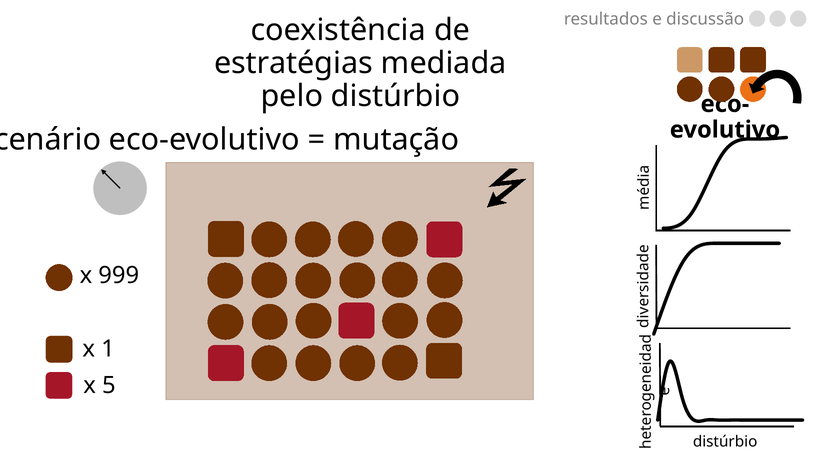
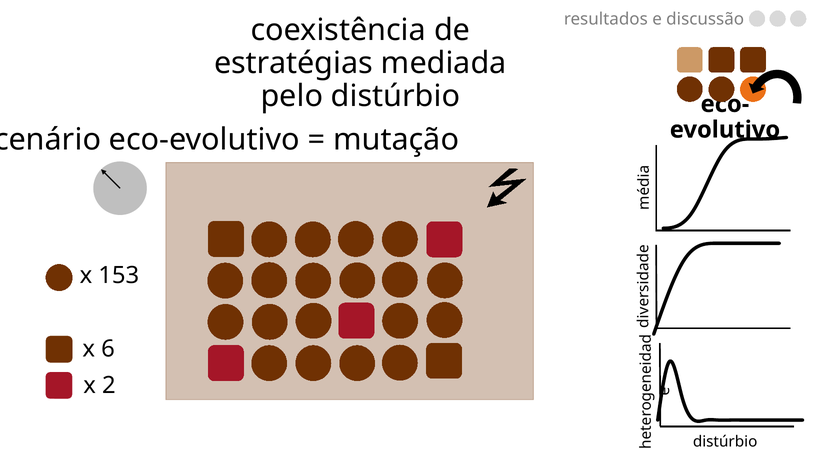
999: 999 -> 153
1: 1 -> 6
5: 5 -> 2
